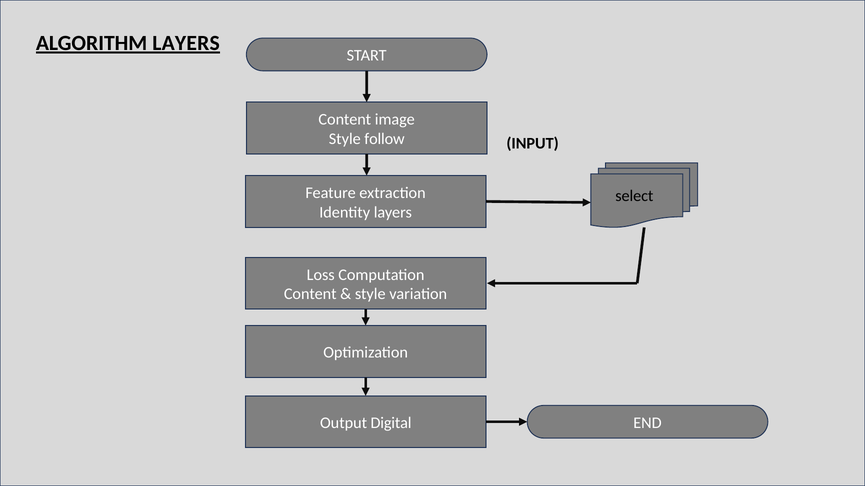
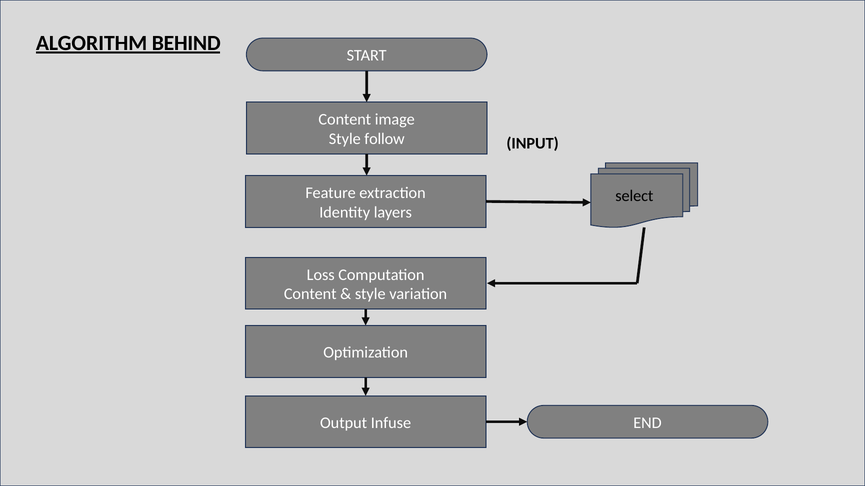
ALGORITHM LAYERS: LAYERS -> BEHIND
Digital: Digital -> Infuse
